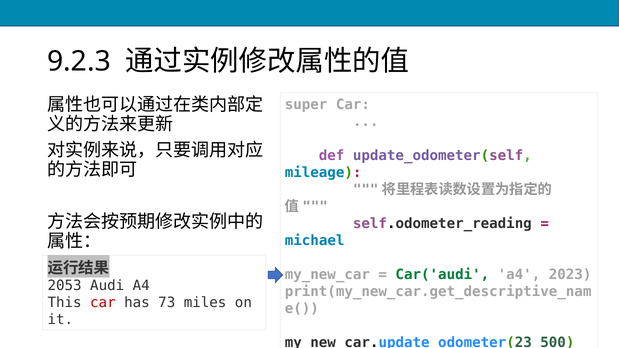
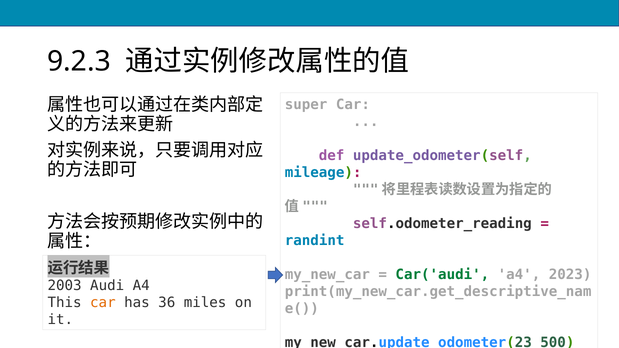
michael: michael -> randint
2053: 2053 -> 2003
car at (103, 303) colour: red -> orange
73: 73 -> 36
